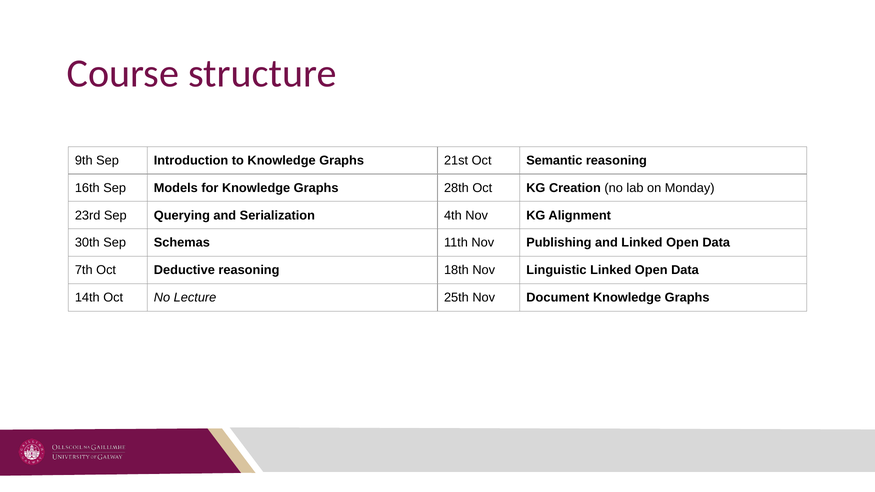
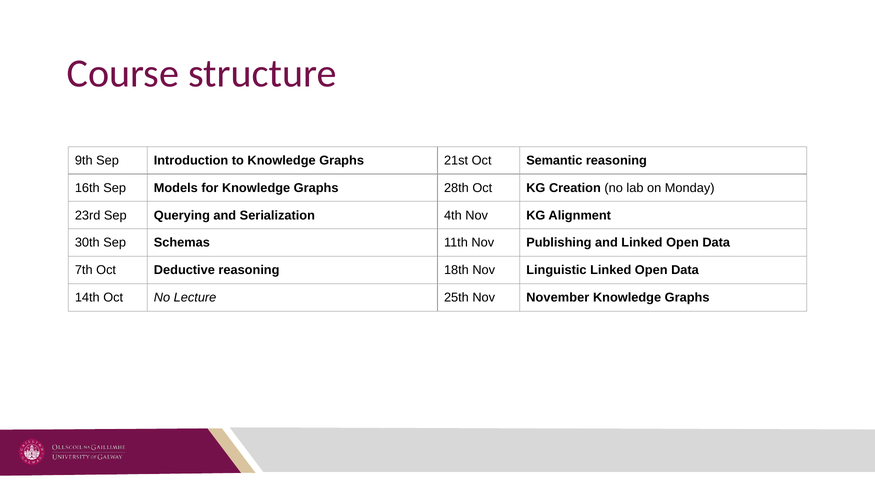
Document: Document -> November
